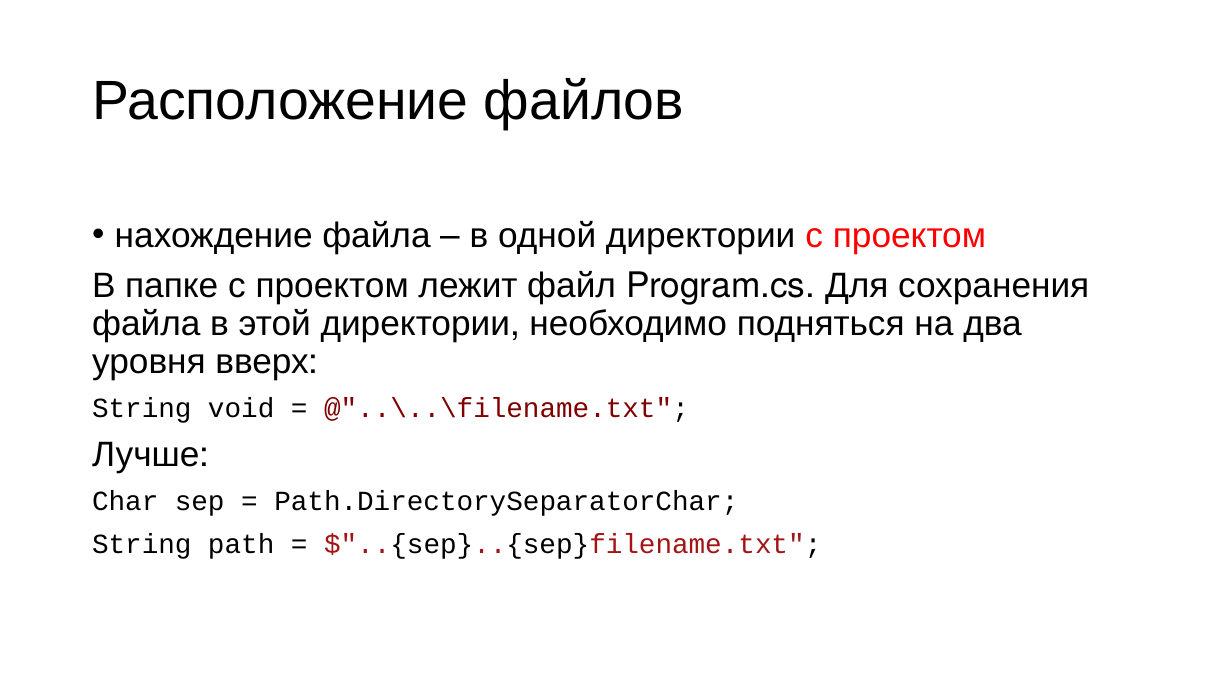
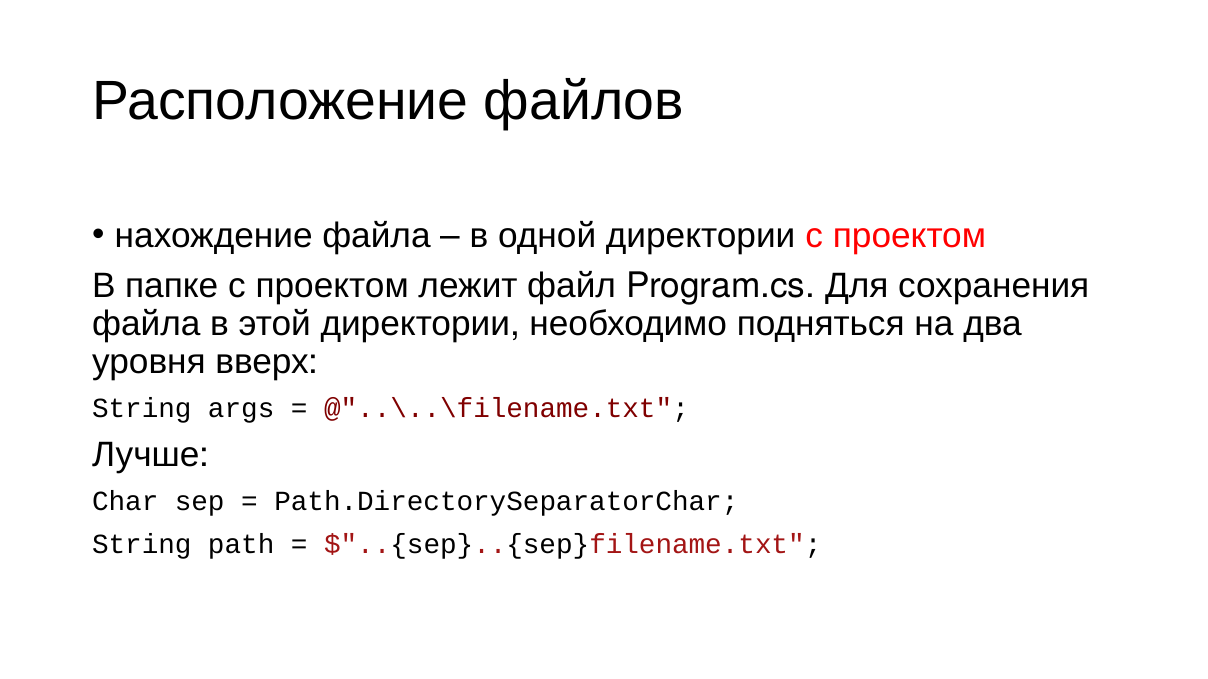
void: void -> args
